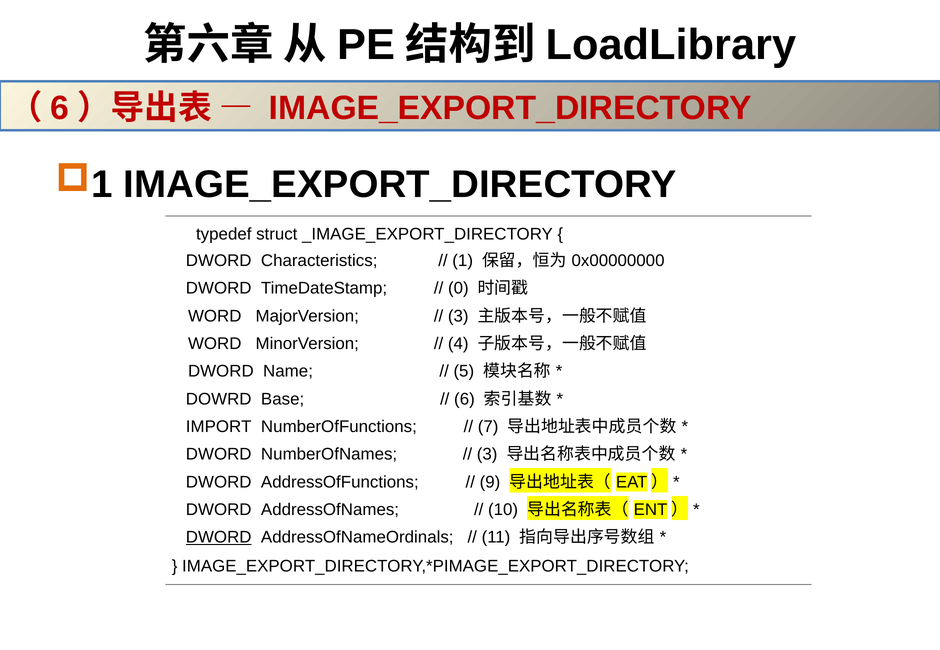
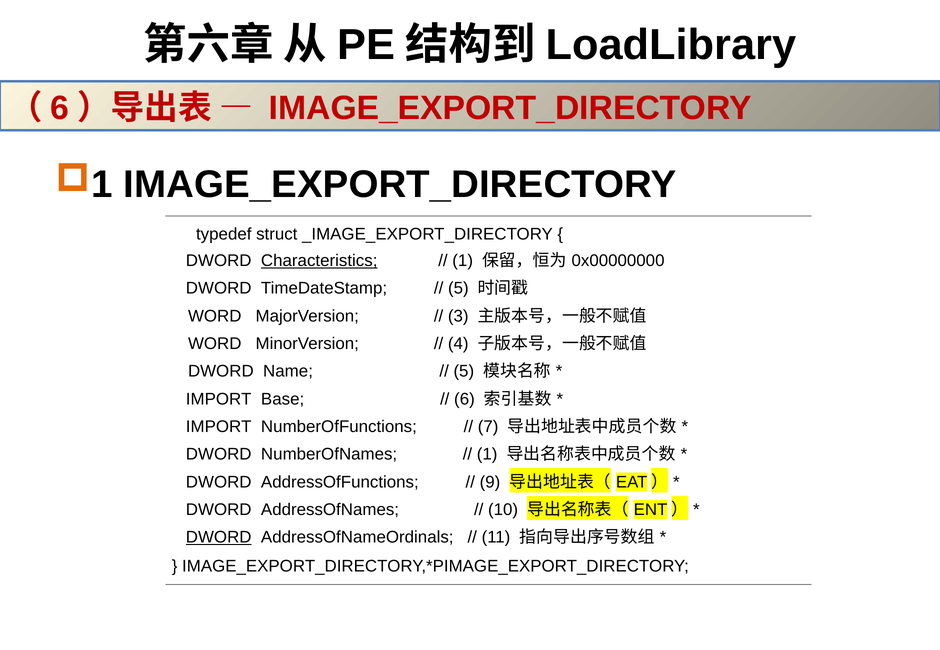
Characteristics underline: none -> present
0 at (458, 289): 0 -> 5
DOWRD at (219, 400): DOWRD -> IMPORT
3 at (487, 455): 3 -> 1
